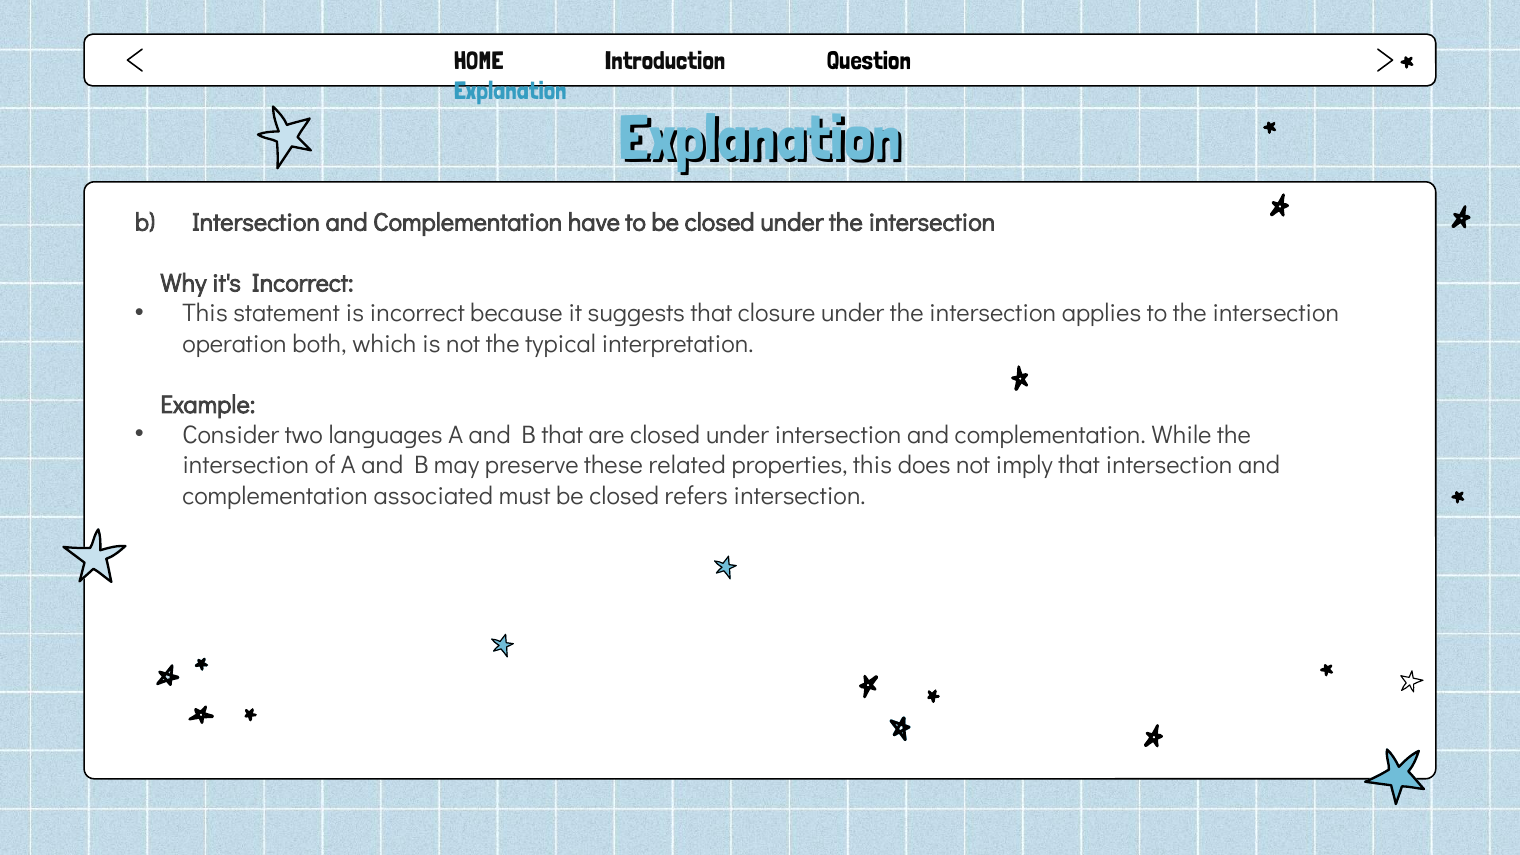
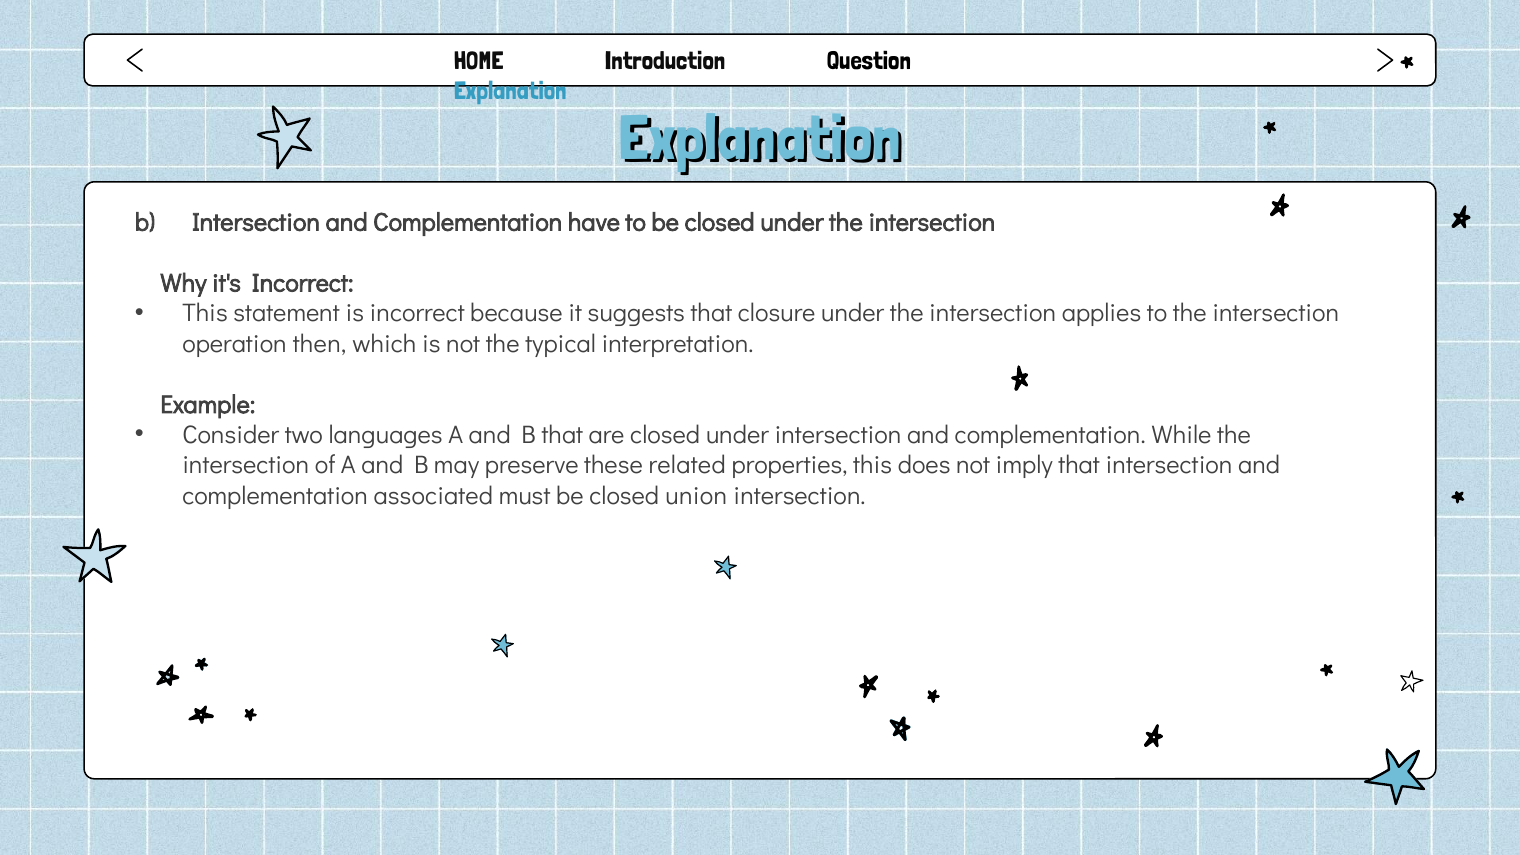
both: both -> then
refers: refers -> union
